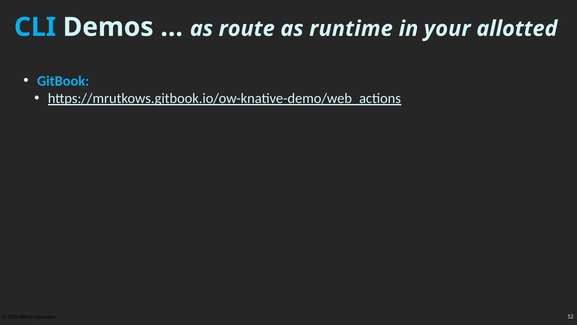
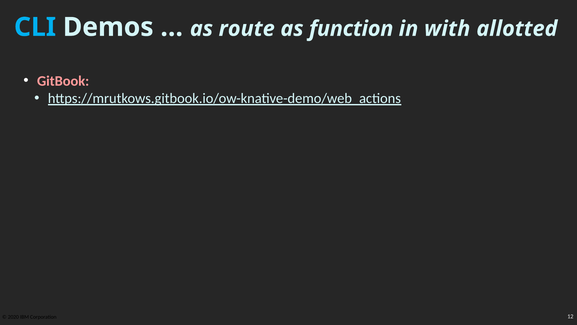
runtime: runtime -> function
your: your -> with
GitBook colour: light blue -> pink
